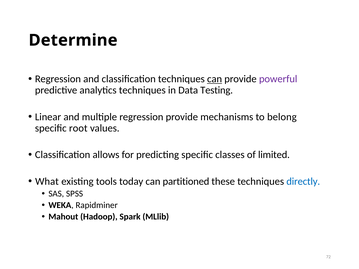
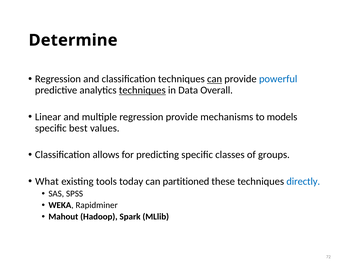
powerful colour: purple -> blue
techniques at (142, 90) underline: none -> present
Testing: Testing -> Overall
belong: belong -> models
root: root -> best
limited: limited -> groups
